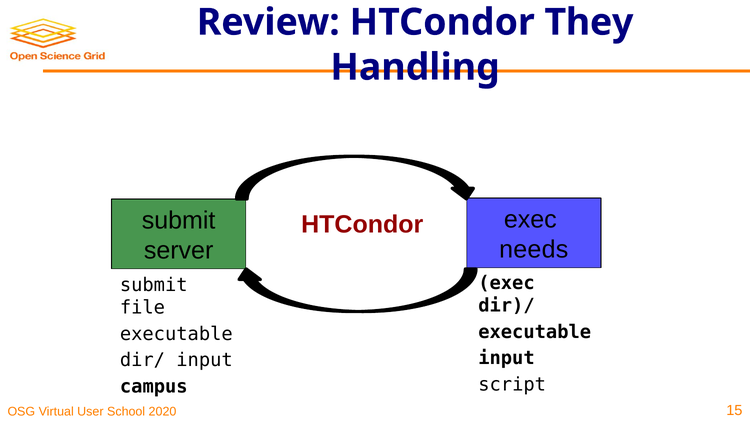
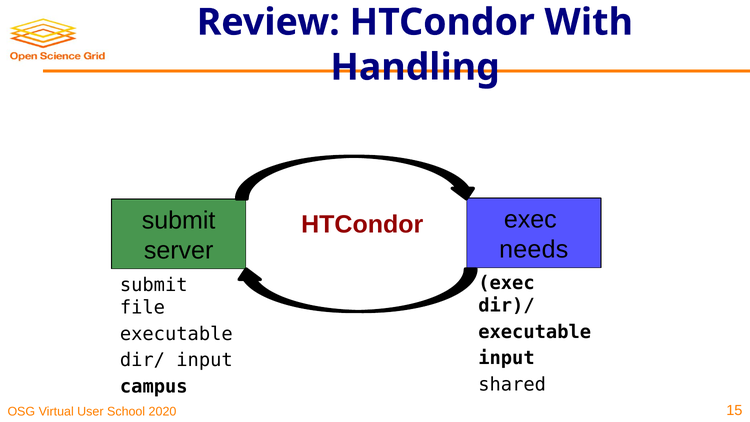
They: They -> With
script: script -> shared
